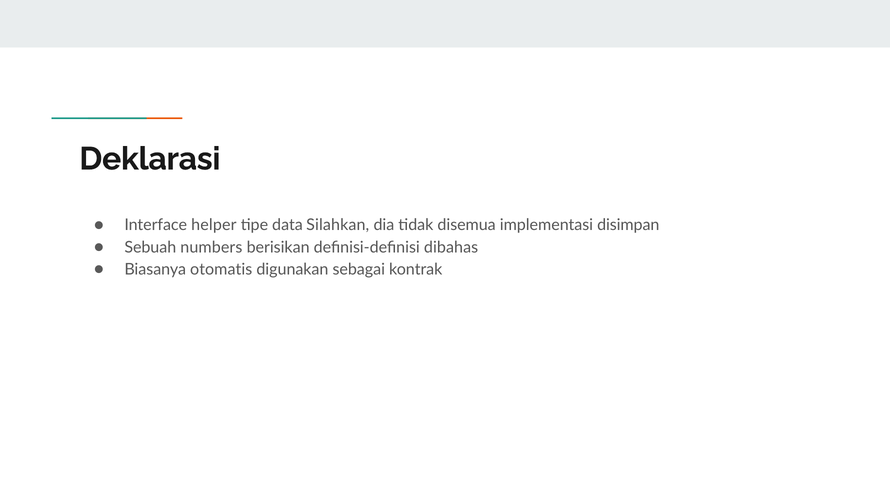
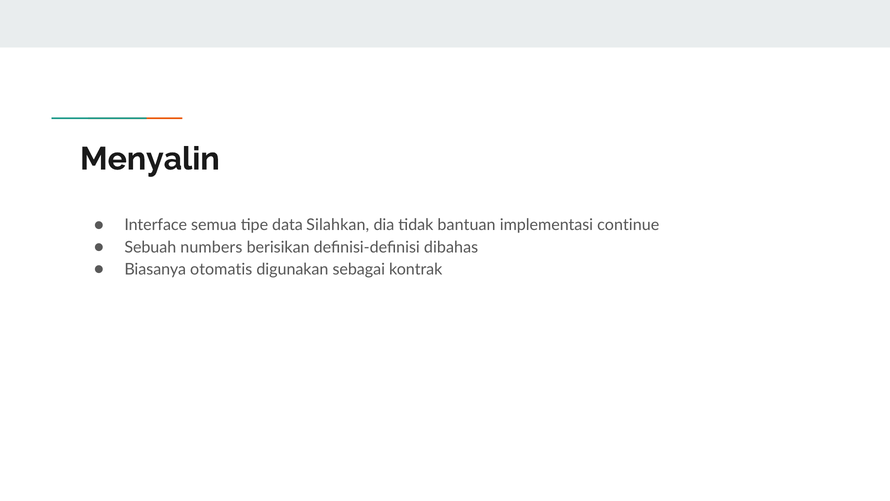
Deklarasi: Deklarasi -> Menyalin
helper: helper -> semua
disemua: disemua -> bantuan
disimpan: disimpan -> continue
